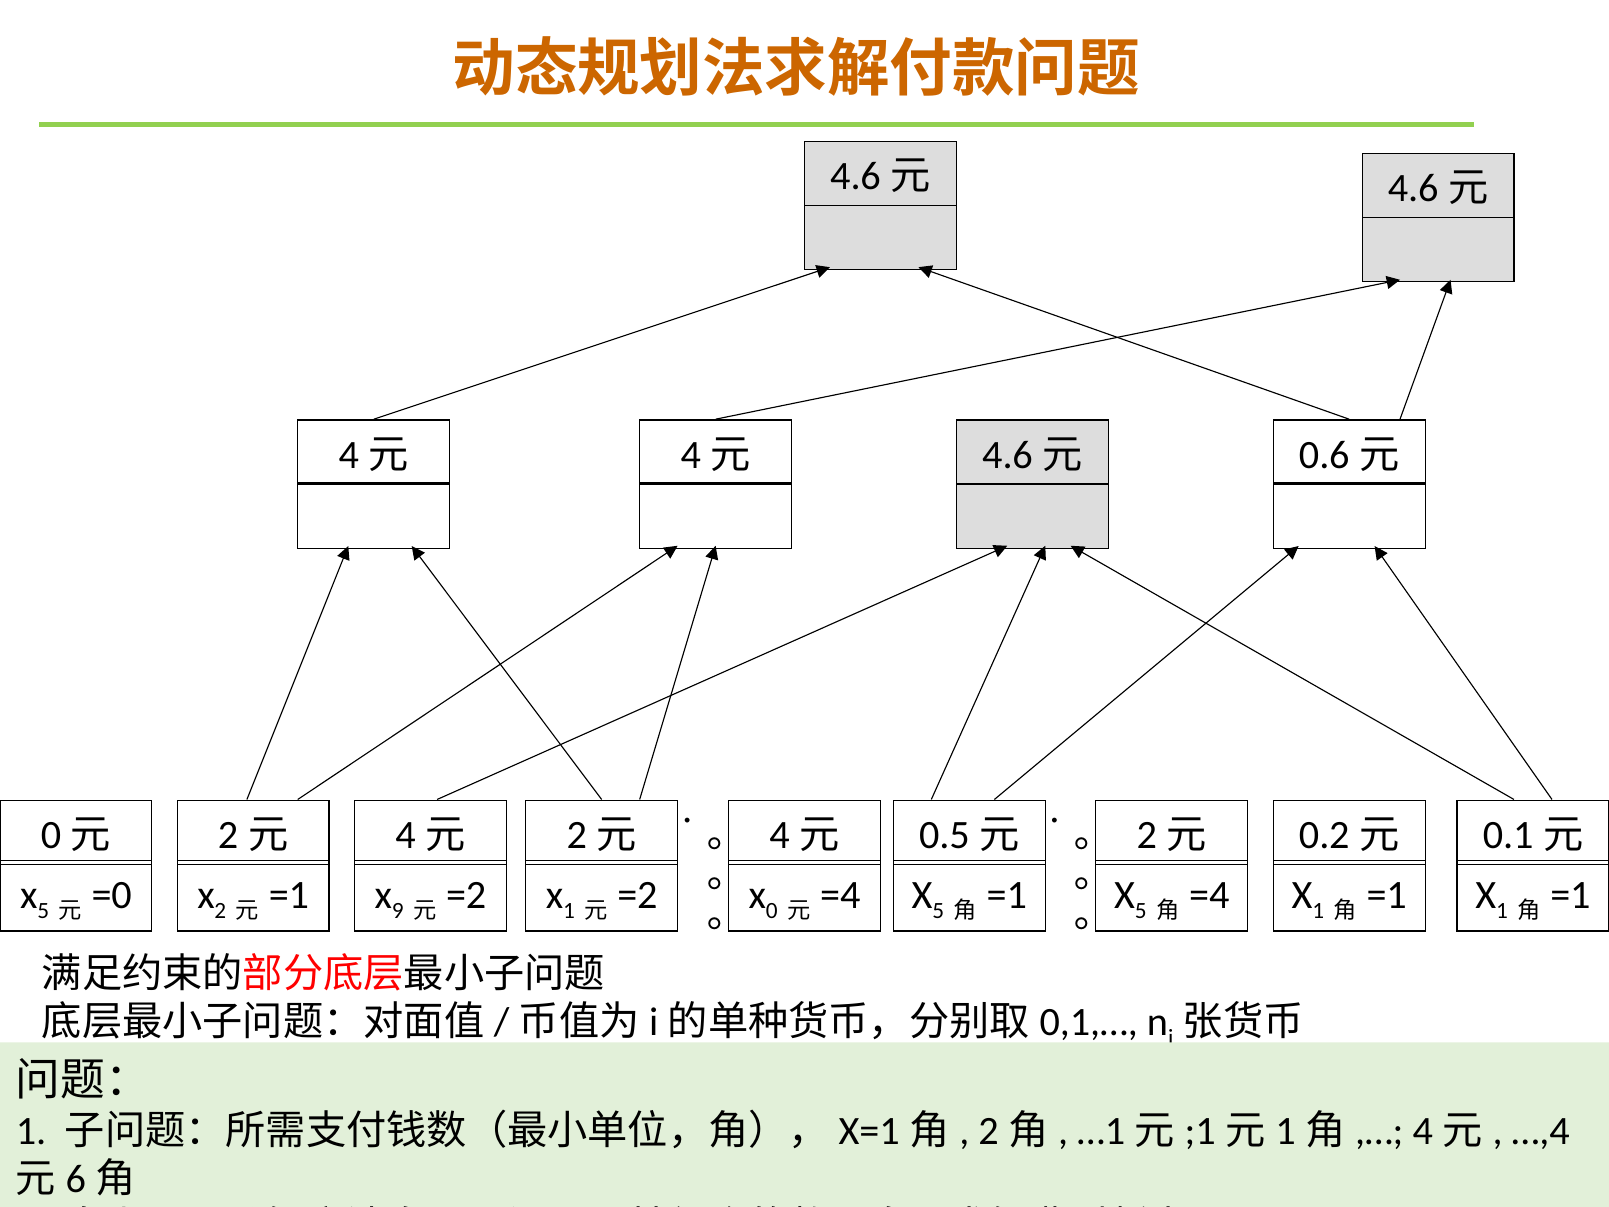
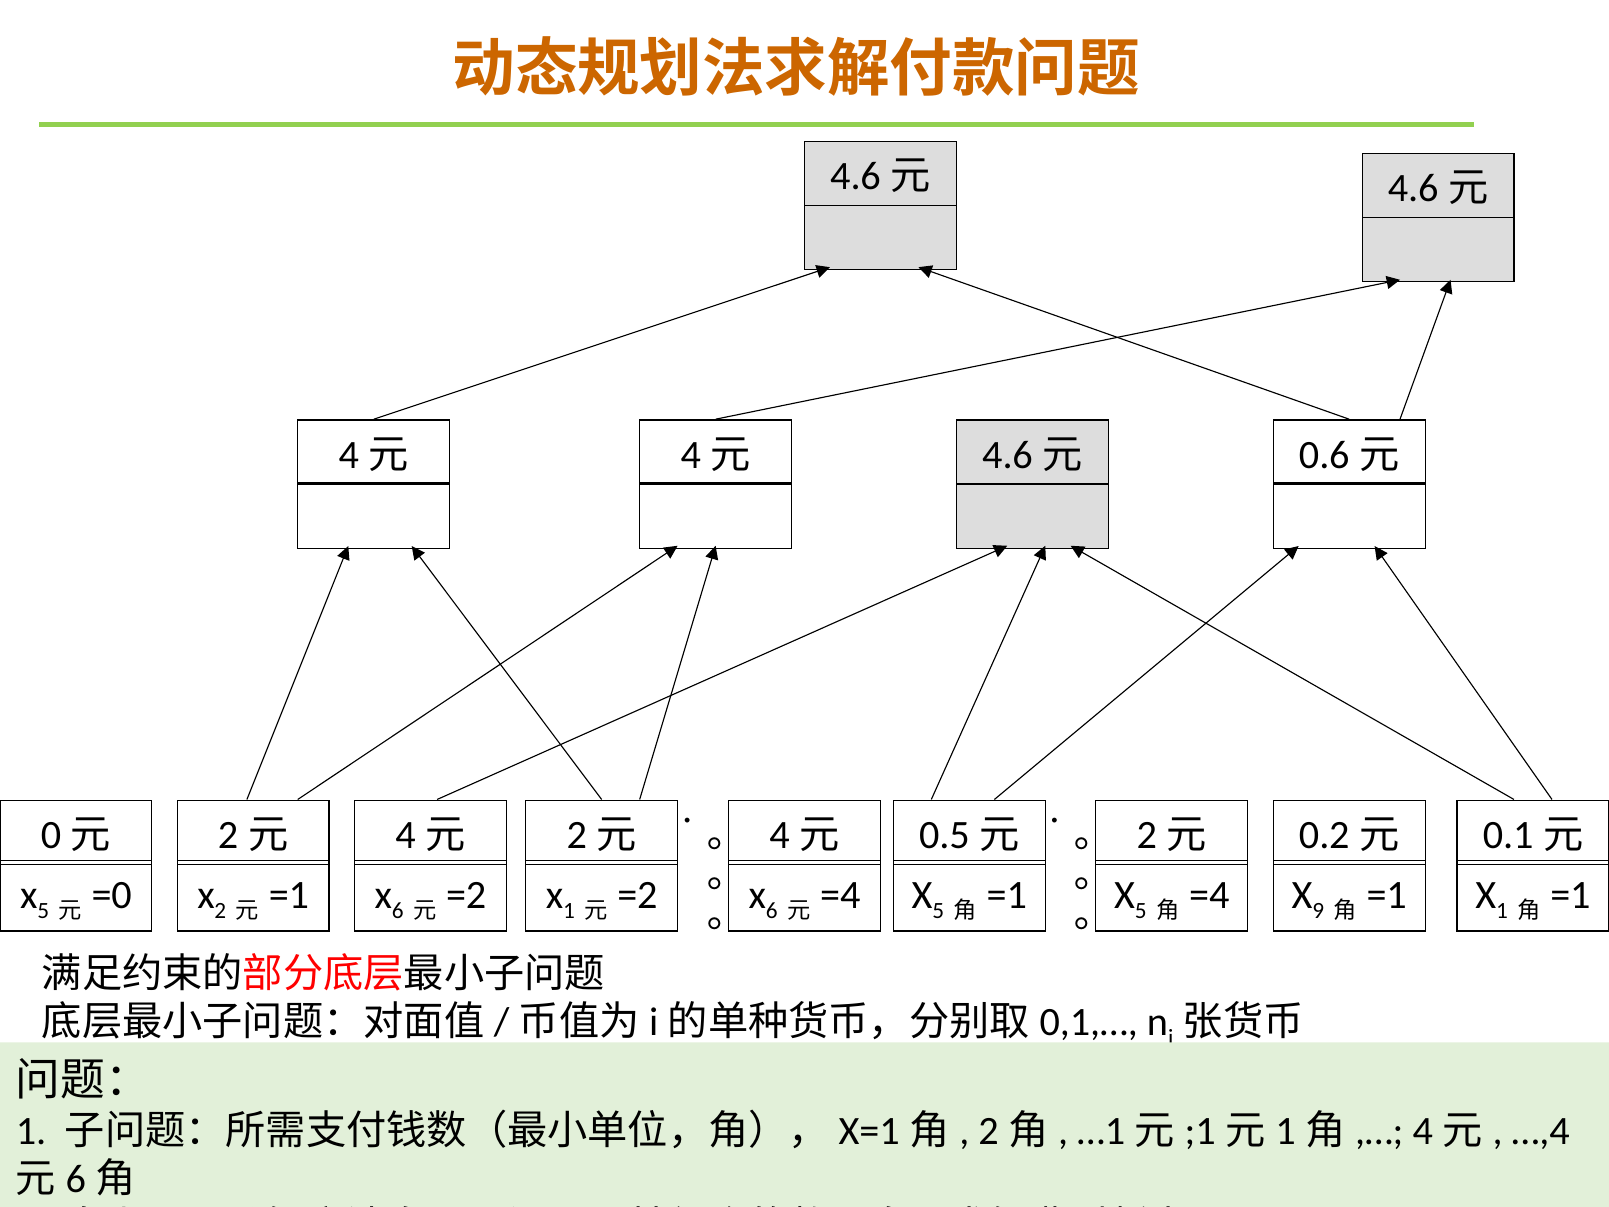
9 at (398, 911): 9 -> 6
0 at (772, 911): 0 -> 6
1 at (1318, 911): 1 -> 9
